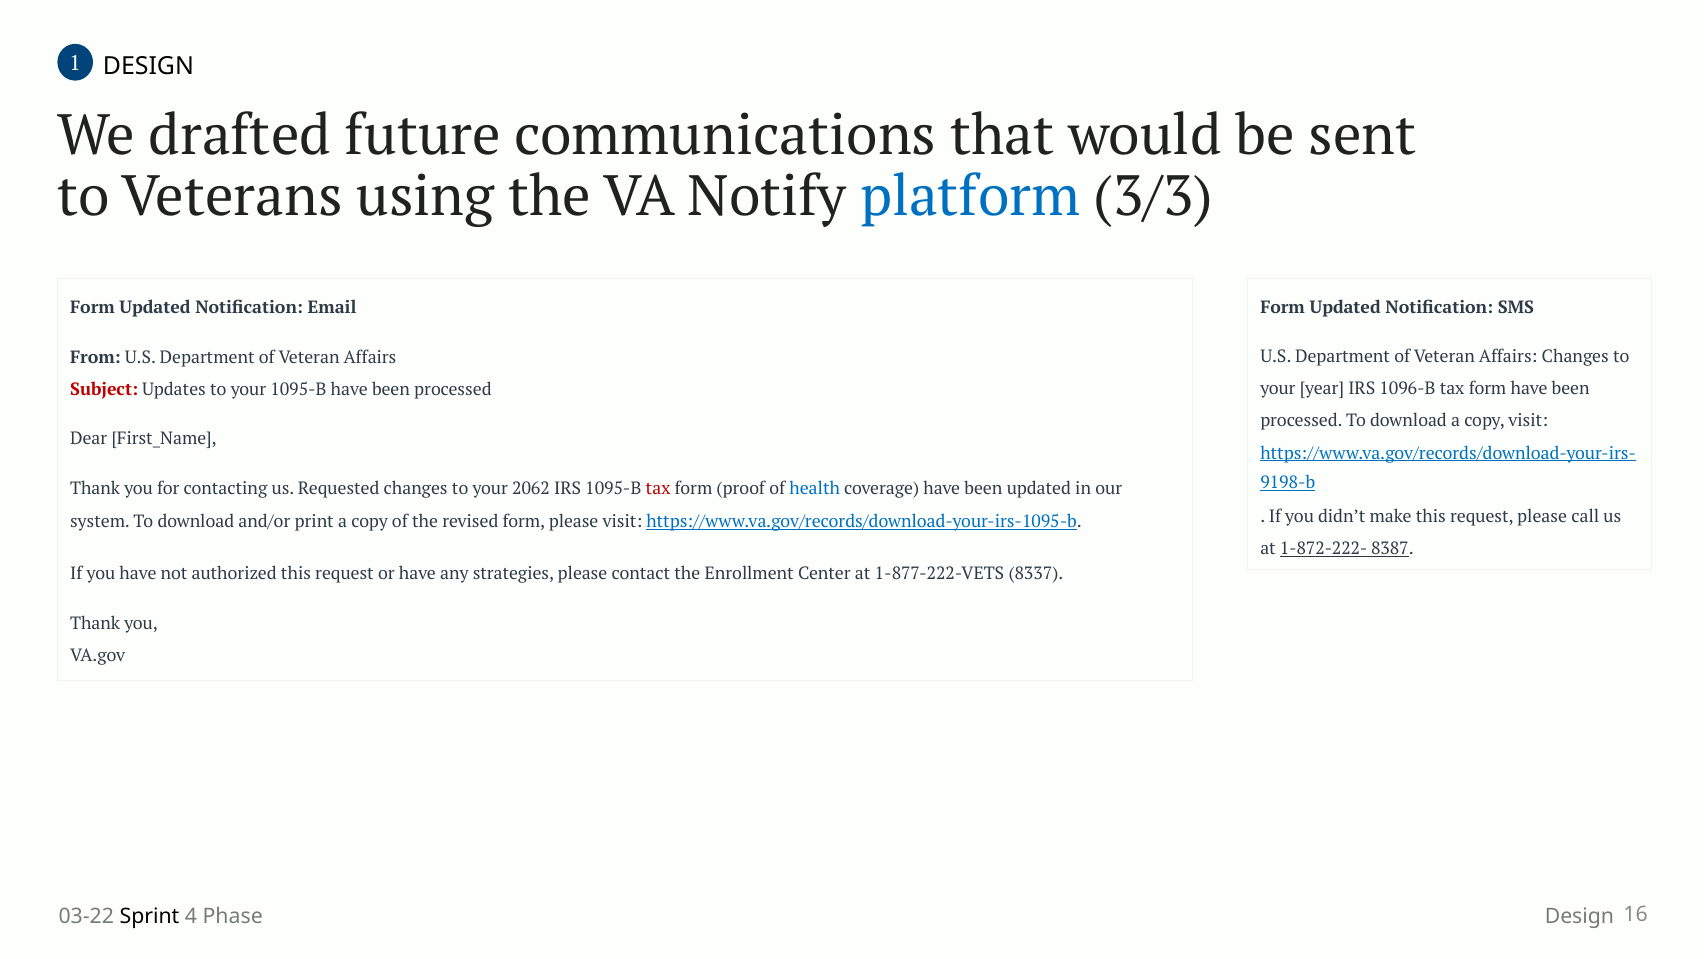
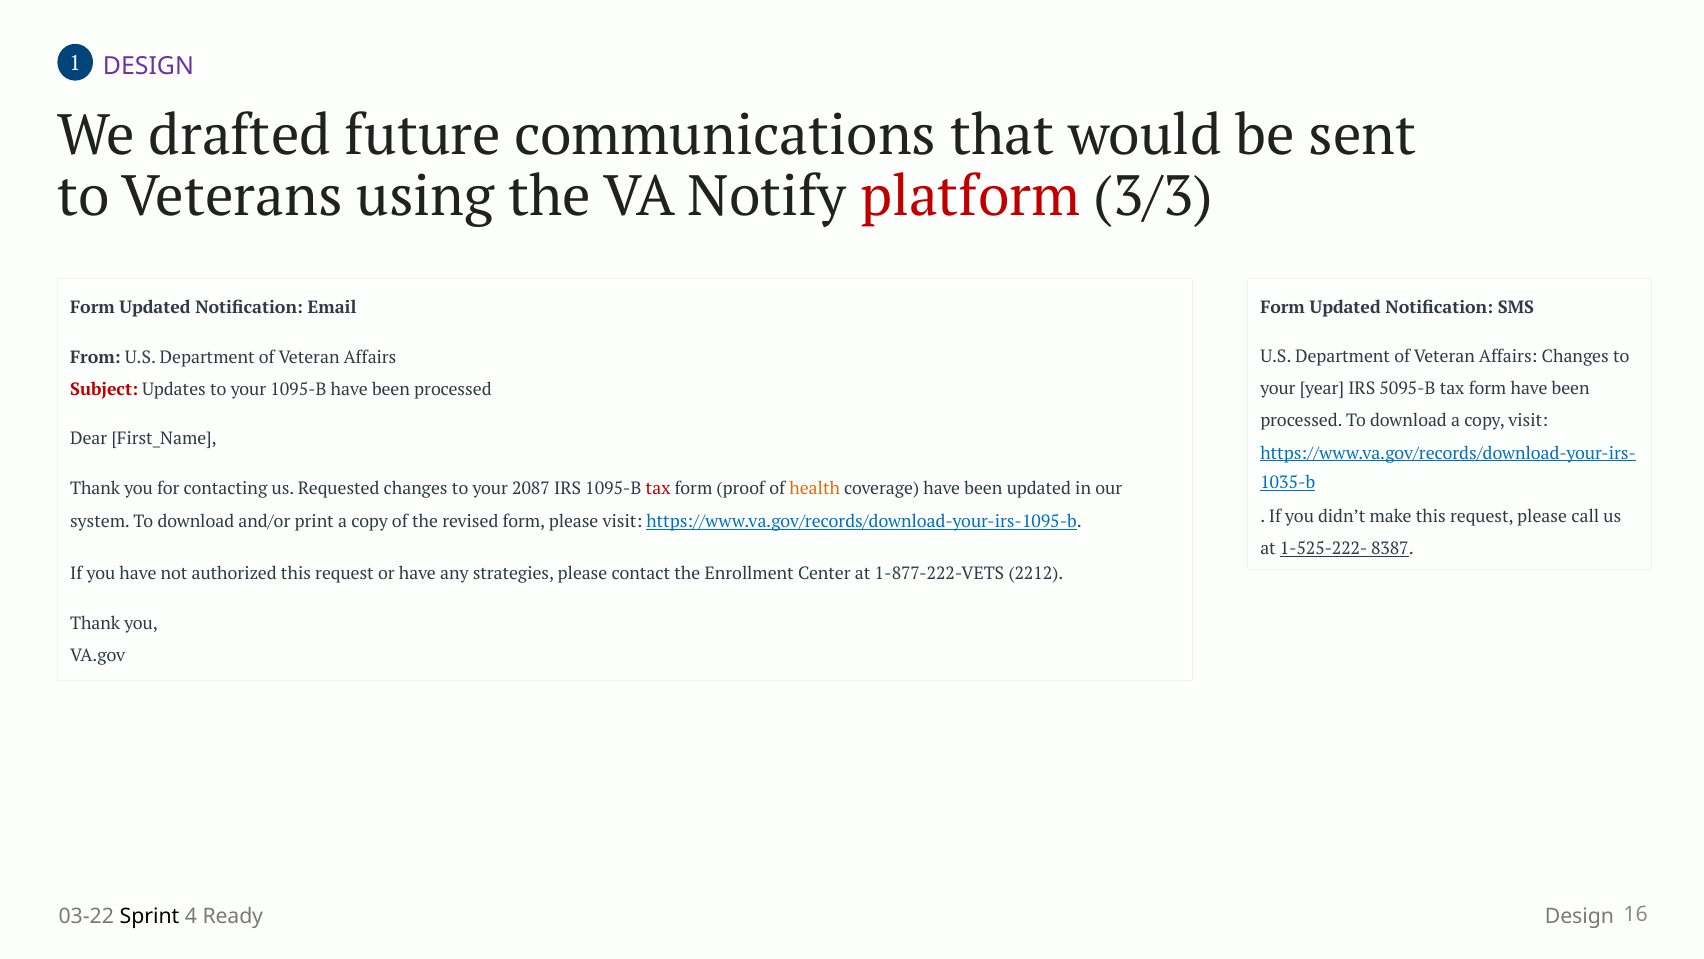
DESIGN at (148, 66) colour: black -> purple
platform colour: blue -> red
1096-B: 1096-B -> 5095-B
9198-b: 9198-b -> 1035-b
2062: 2062 -> 2087
health colour: blue -> orange
1-872-222-: 1-872-222- -> 1-525-222-
8337: 8337 -> 2212
Phase: Phase -> Ready
